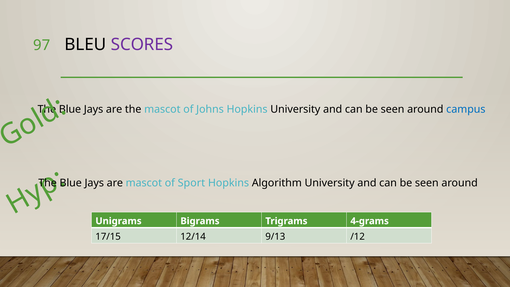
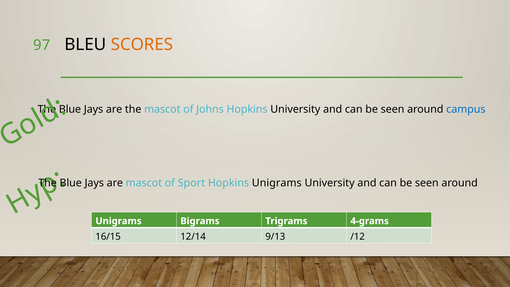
SCORES colour: purple -> orange
Hopkins Algorithm: Algorithm -> Unigrams
17/15: 17/15 -> 16/15
